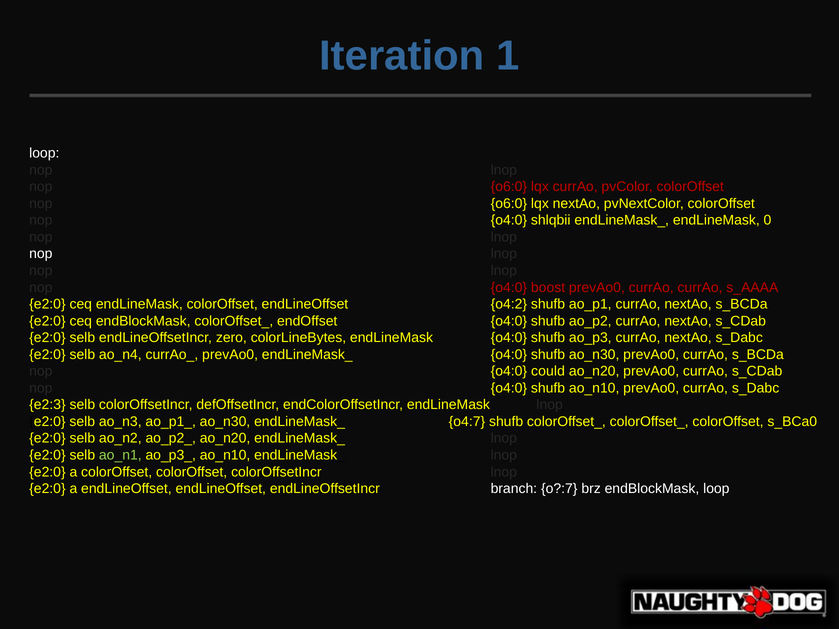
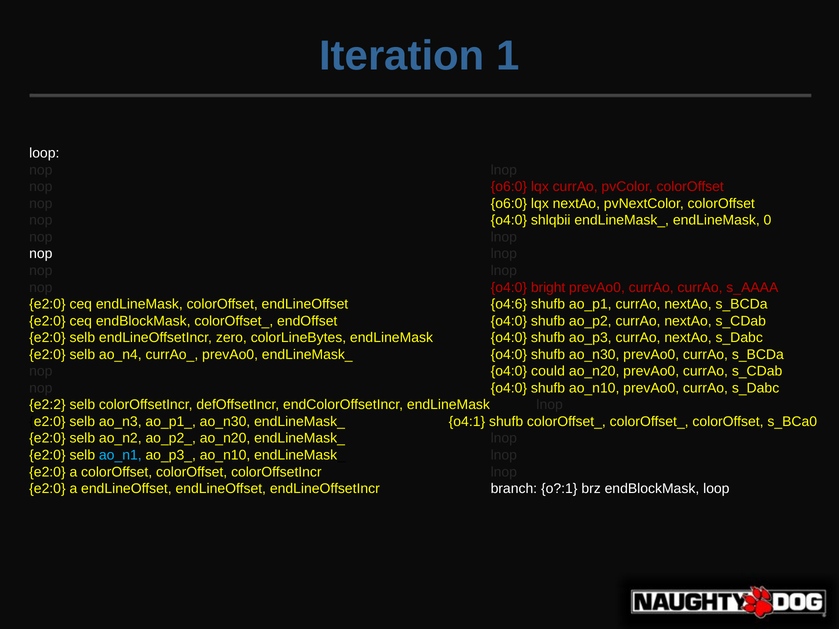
boost: boost -> bright
o4:2: o4:2 -> o4:6
e2:3: e2:3 -> e2:2
o4:7: o4:7 -> o4:1
ao_n1 colour: light green -> light blue
o?:7: o?:7 -> o?:1
